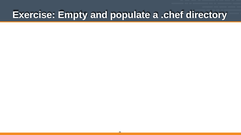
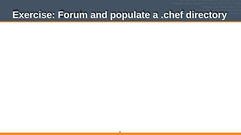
Empty: Empty -> Forum
